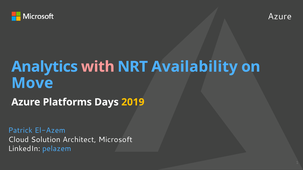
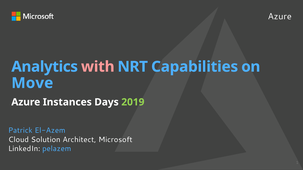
Availability: Availability -> Capabilities
Platforms: Platforms -> Instances
2019 colour: yellow -> light green
